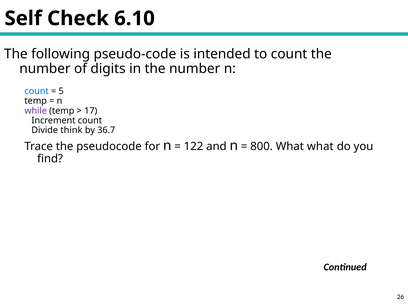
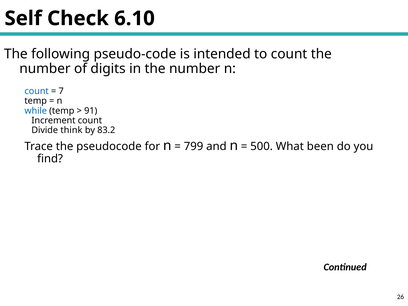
5: 5 -> 7
while colour: purple -> blue
17: 17 -> 91
36.7: 36.7 -> 83.2
122: 122 -> 799
800: 800 -> 500
What what: what -> been
